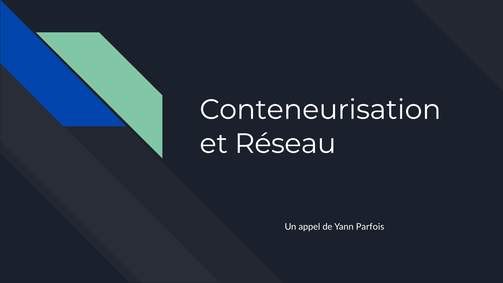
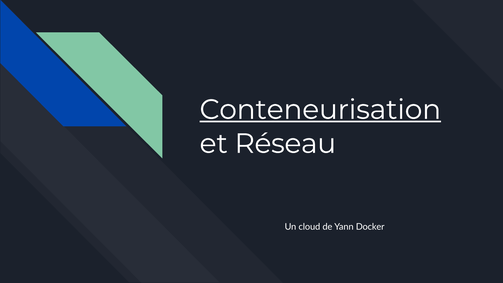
Conteneurisation underline: none -> present
appel: appel -> cloud
Parfois: Parfois -> Docker
